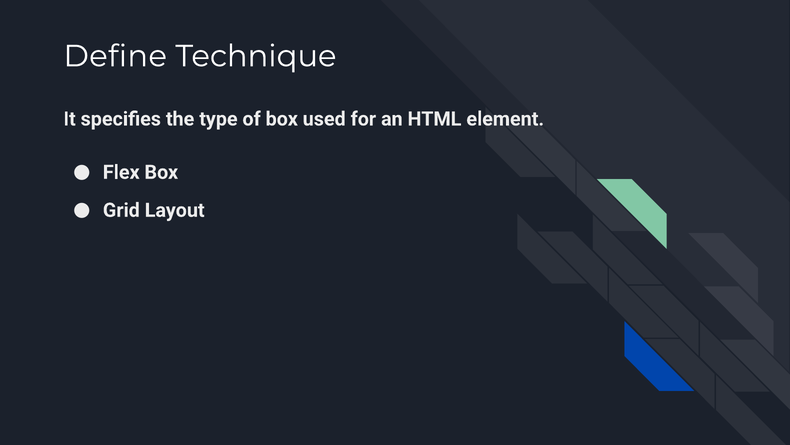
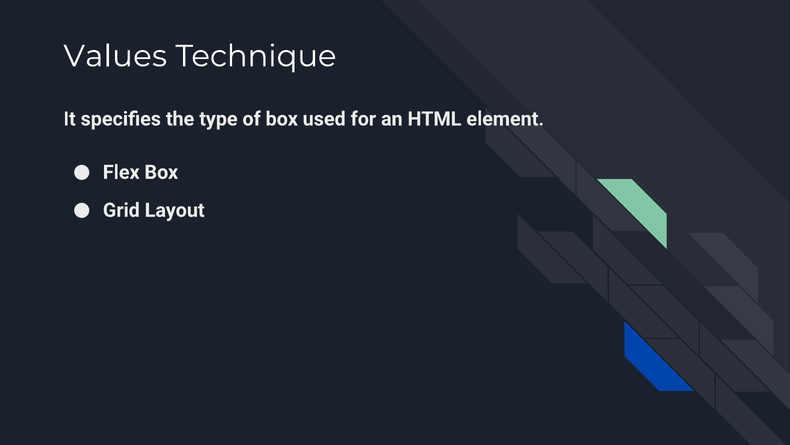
Define: Define -> Values
